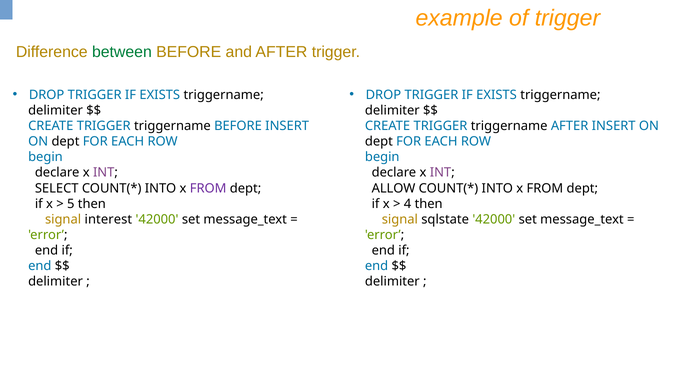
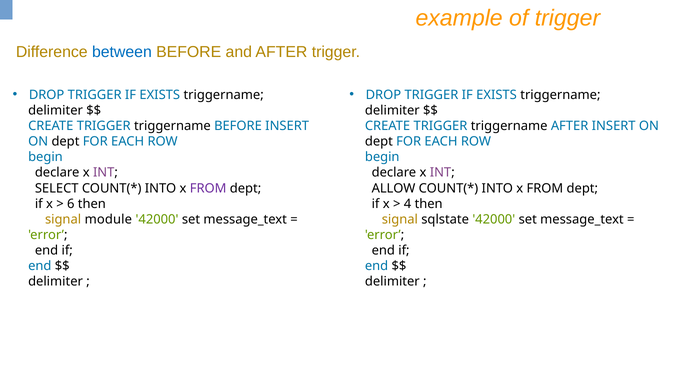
between colour: green -> blue
5: 5 -> 6
interest: interest -> module
